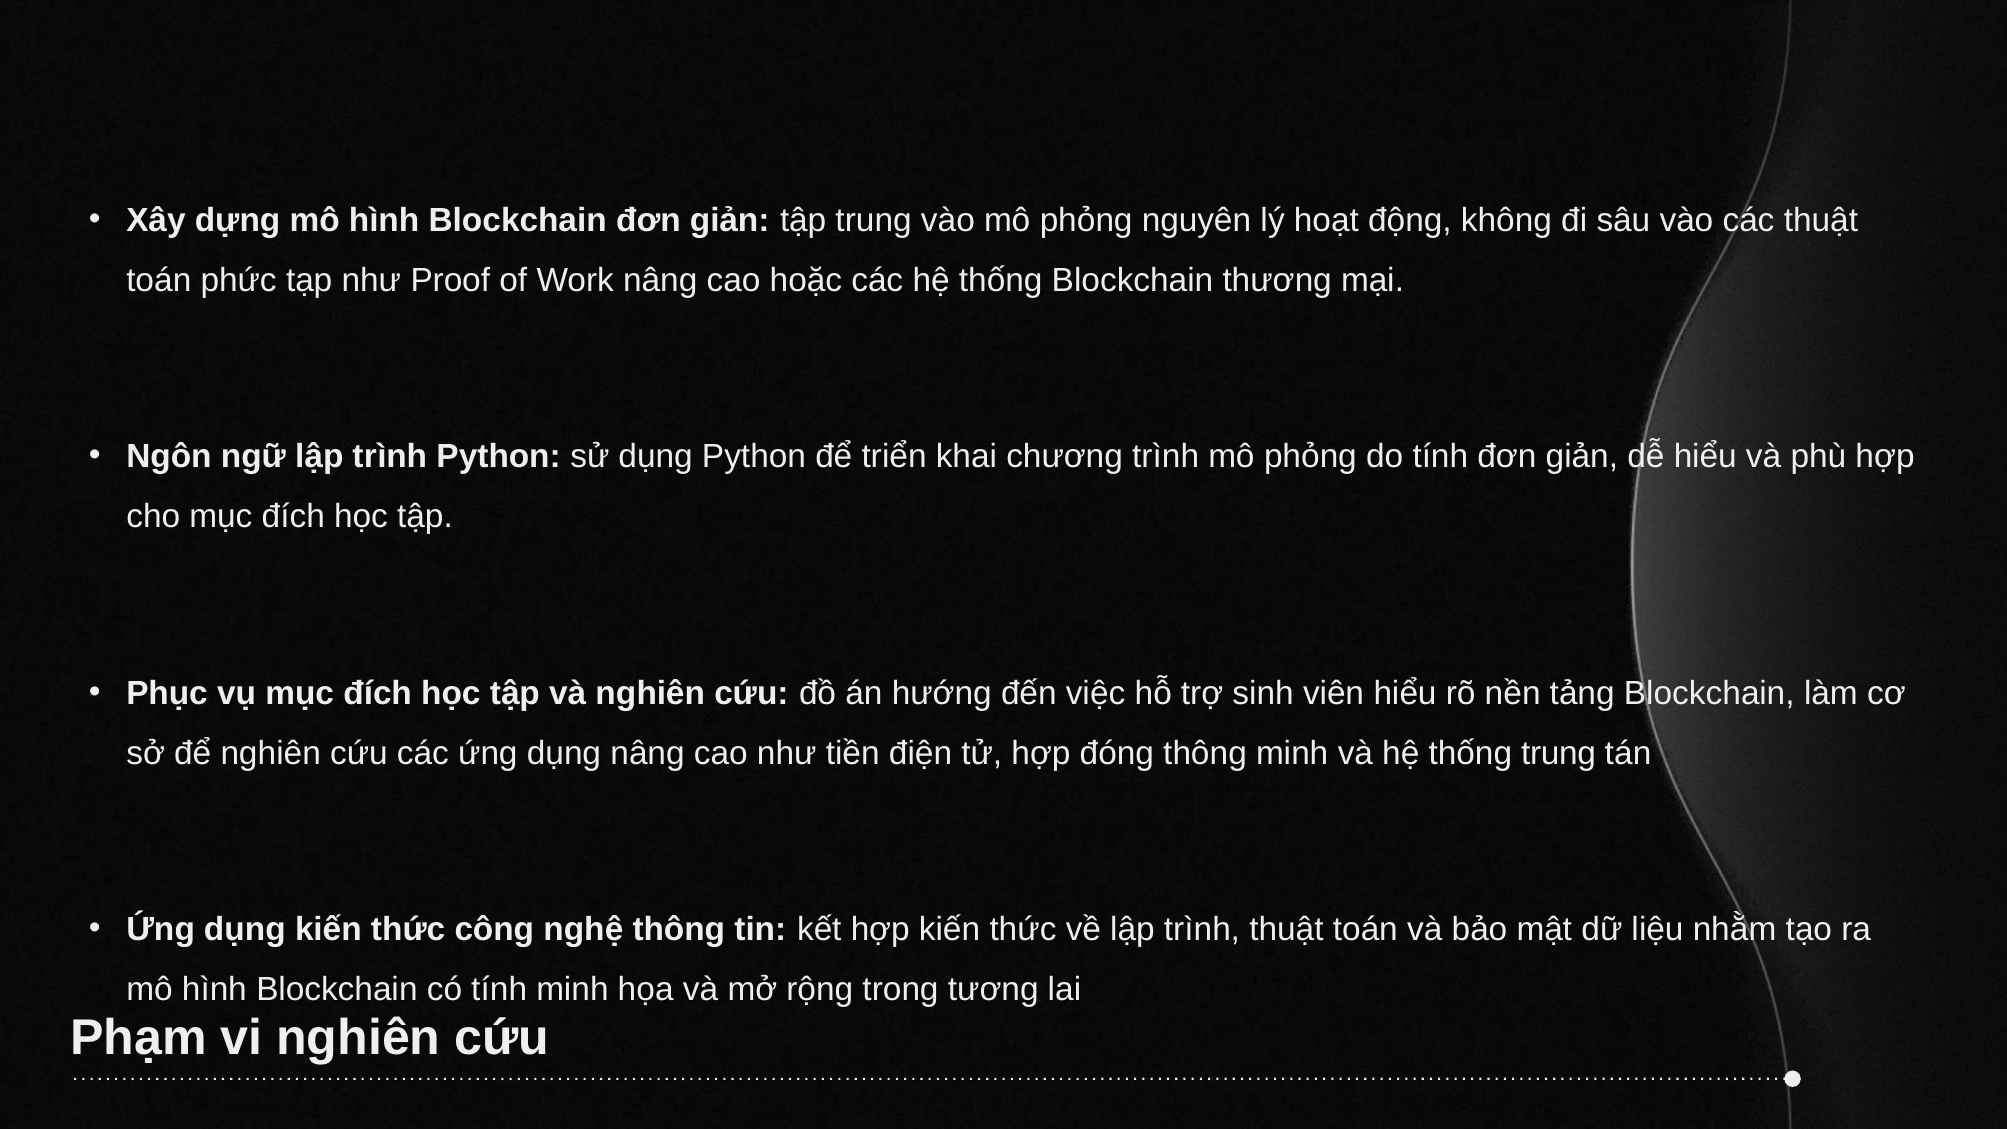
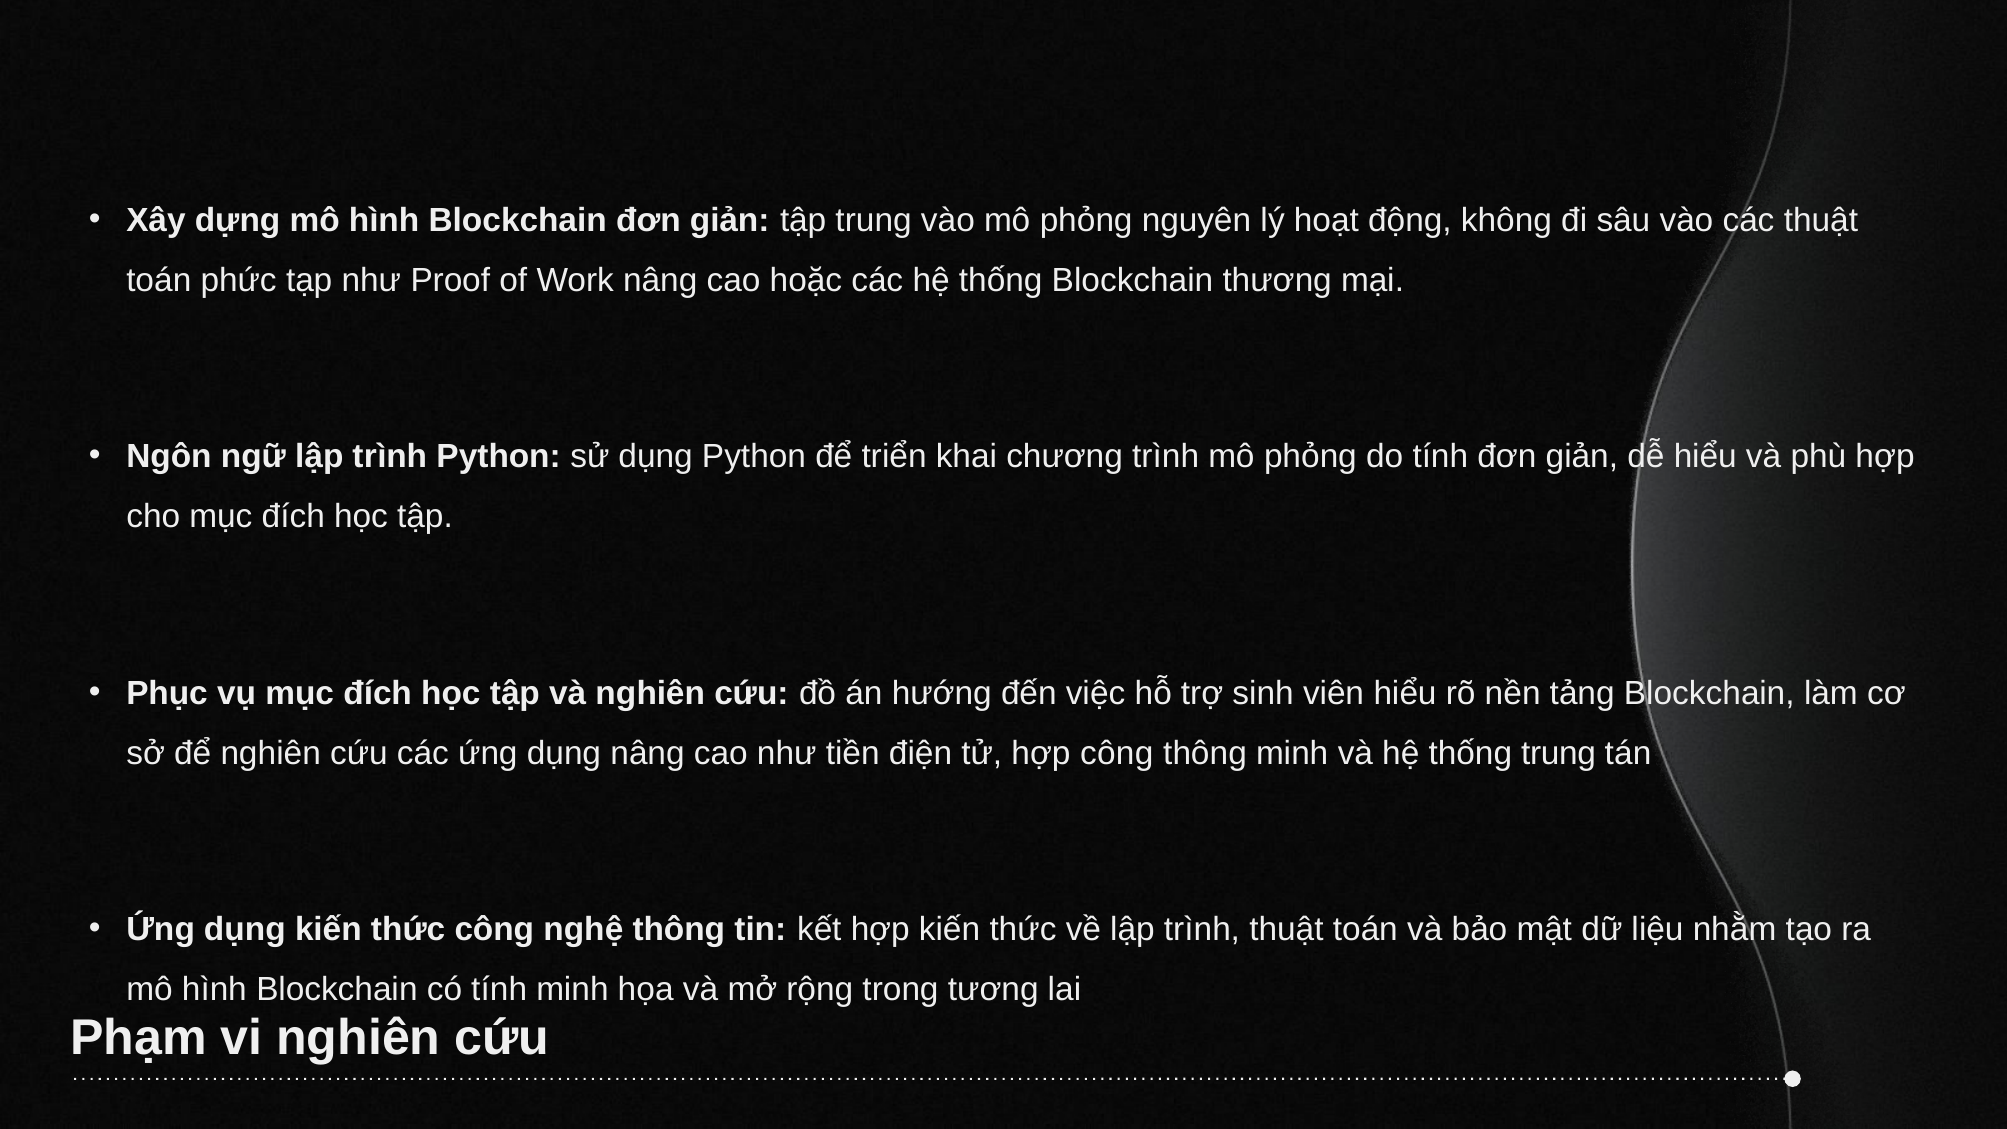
hợp đóng: đóng -> công
